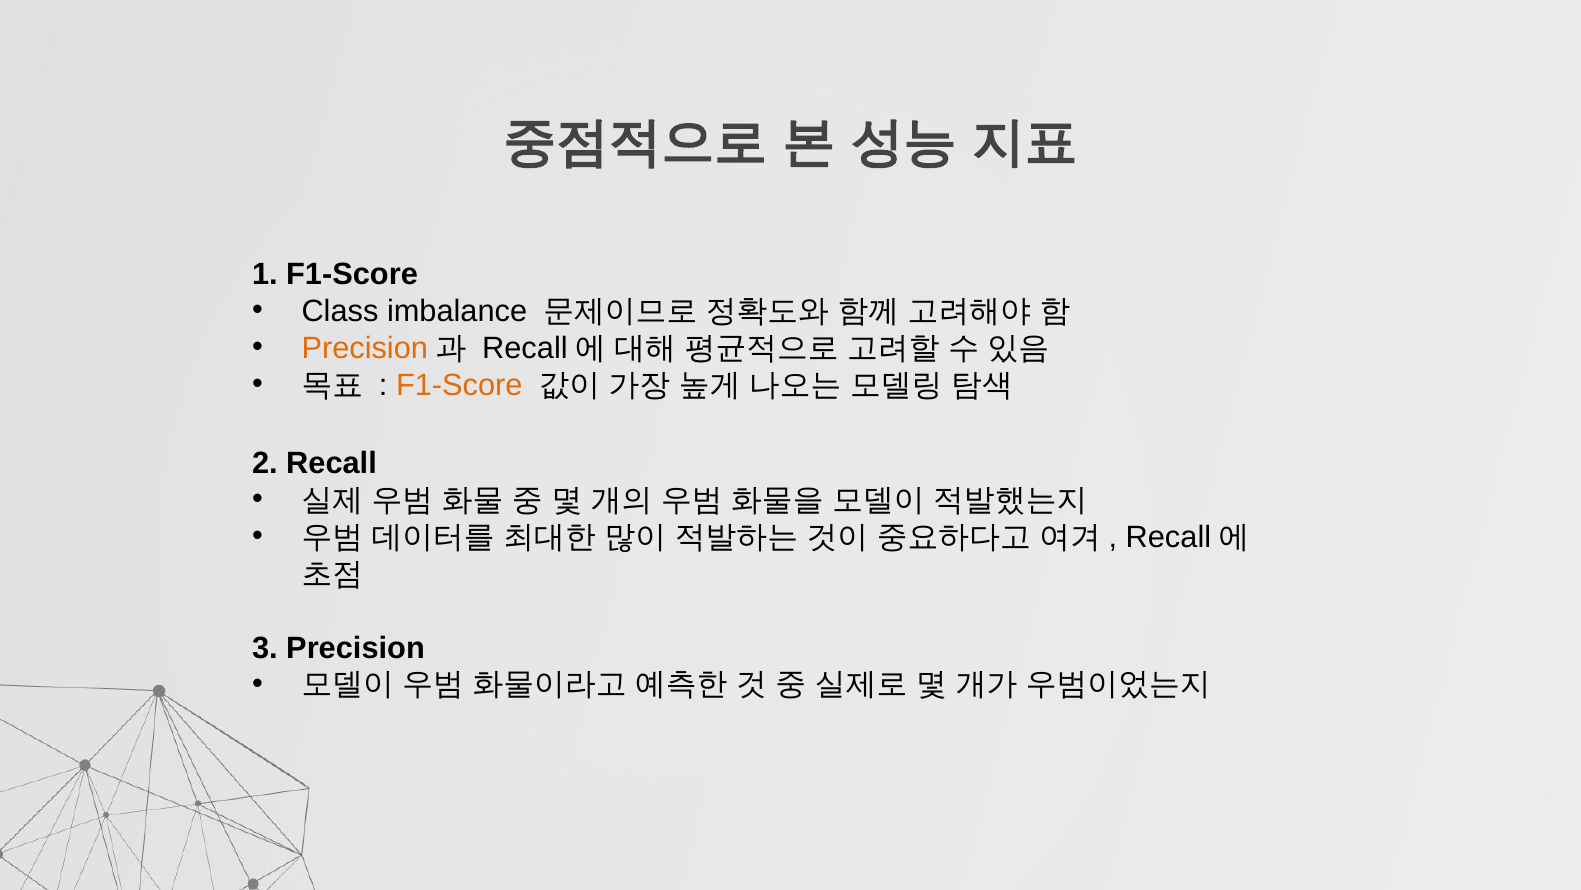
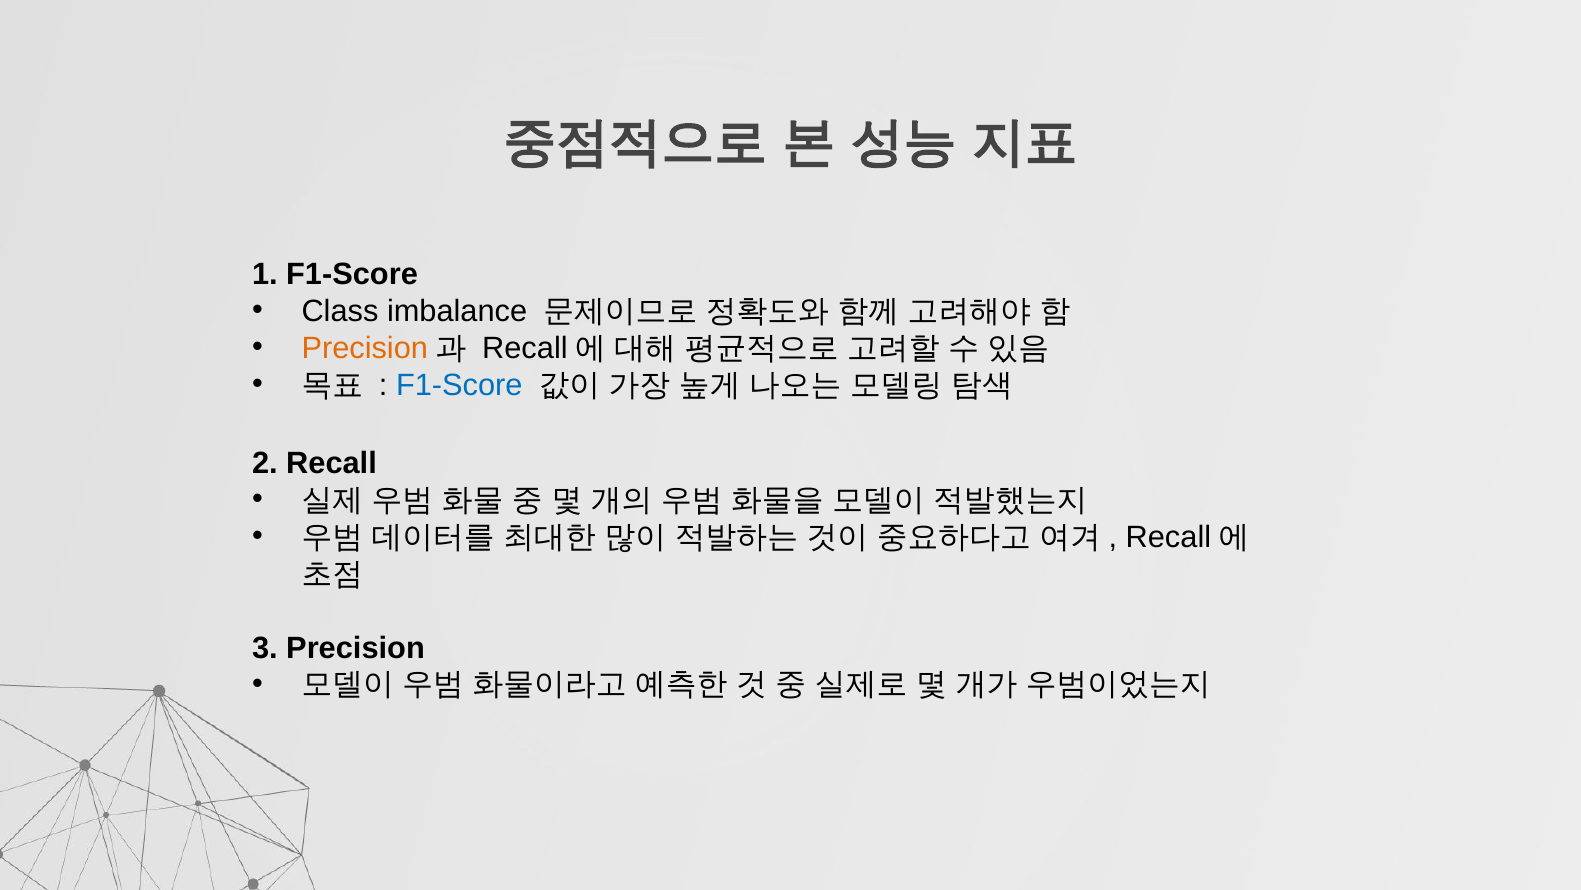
F1-Score at (459, 385) colour: orange -> blue
